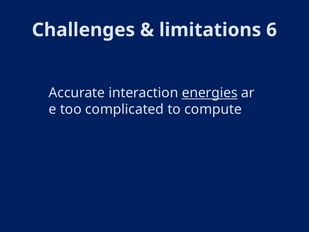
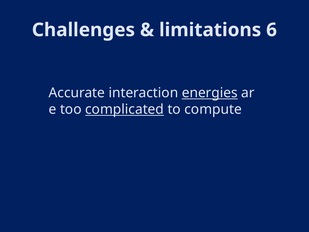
complicated underline: none -> present
